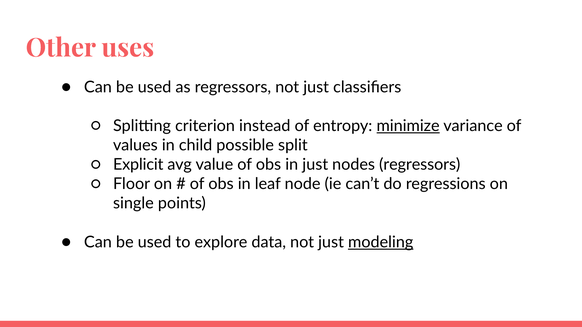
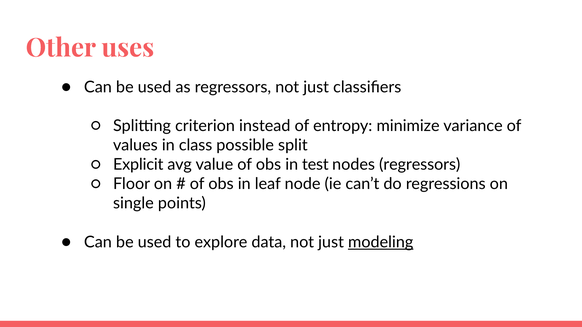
minimize underline: present -> none
child: child -> class
in just: just -> test
